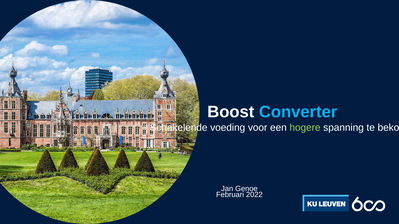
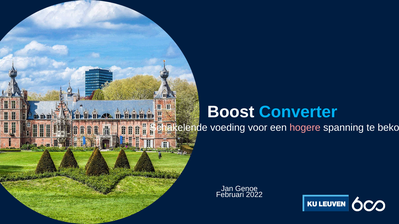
hogere colour: light green -> pink
